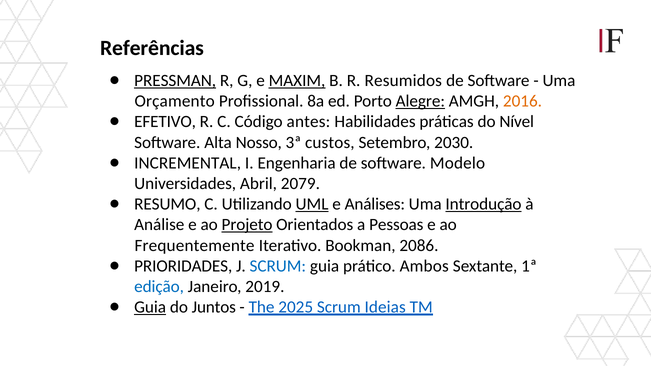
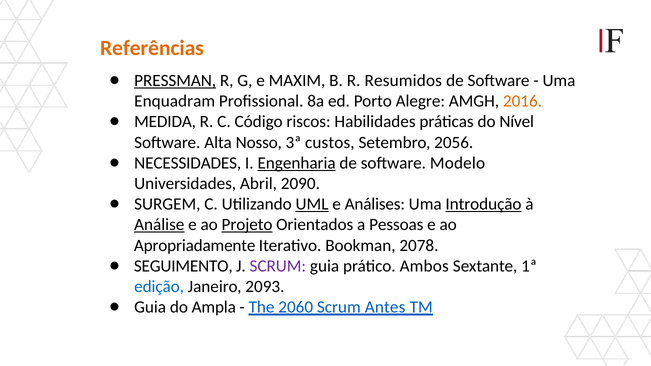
Referências colour: black -> orange
MAXIM underline: present -> none
Orçamento: Orçamento -> Enquadram
Alegre underline: present -> none
EFETIVO: EFETIVO -> MEDIDA
antes: antes -> riscos
2030: 2030 -> 2056
INCREMENTAL: INCREMENTAL -> NECESSIDADES
Engenharia underline: none -> present
2079: 2079 -> 2090
RESUMO: RESUMO -> SURGEM
Análise underline: none -> present
Frequentemente: Frequentemente -> Apropriadamente
2086: 2086 -> 2078
PRIORIDADES: PRIORIDADES -> SEGUIMENTO
SCRUM at (278, 266) colour: blue -> purple
2019: 2019 -> 2093
Guia at (150, 307) underline: present -> none
Juntos: Juntos -> Ampla
2025: 2025 -> 2060
Ideias: Ideias -> Antes
